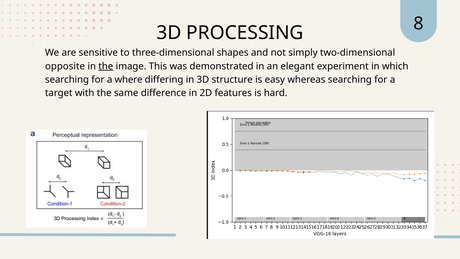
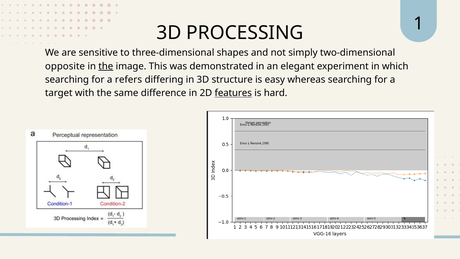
8: 8 -> 1
where: where -> refers
features underline: none -> present
